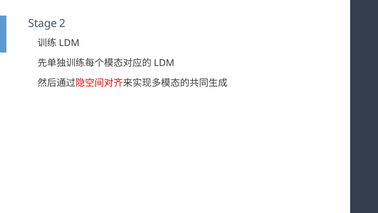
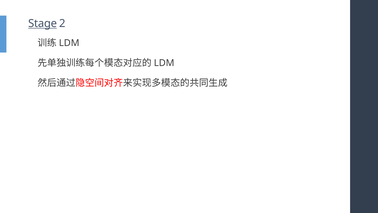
Stage underline: none -> present
